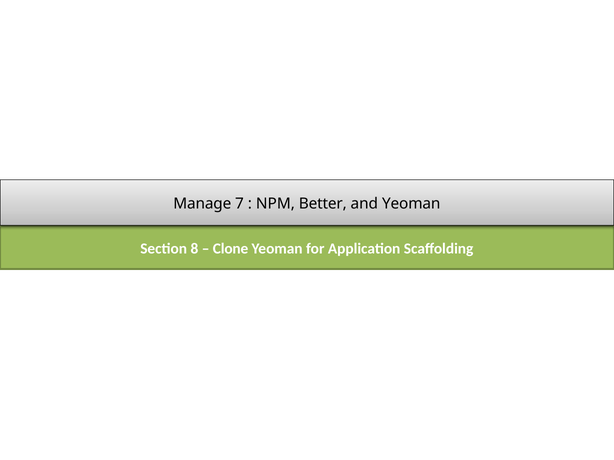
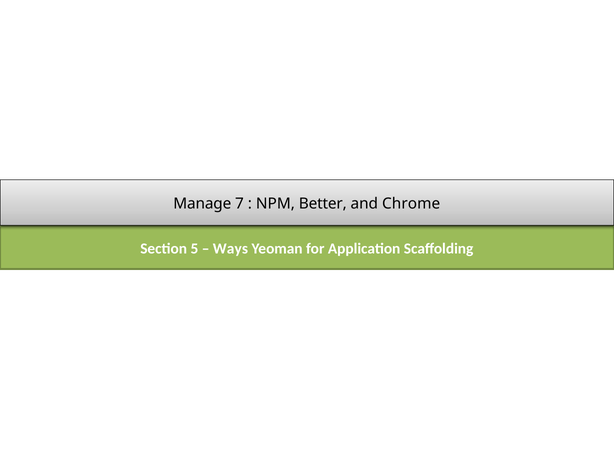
and Yeoman: Yeoman -> Chrome
8: 8 -> 5
Clone: Clone -> Ways
